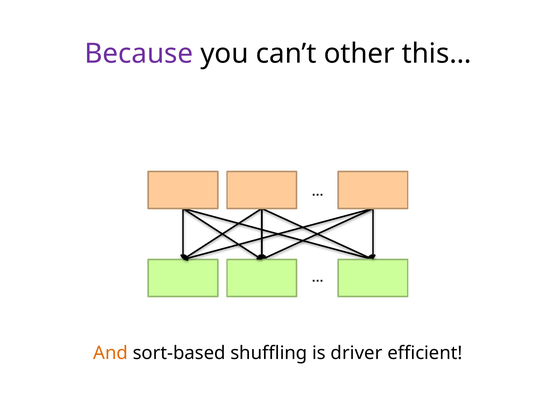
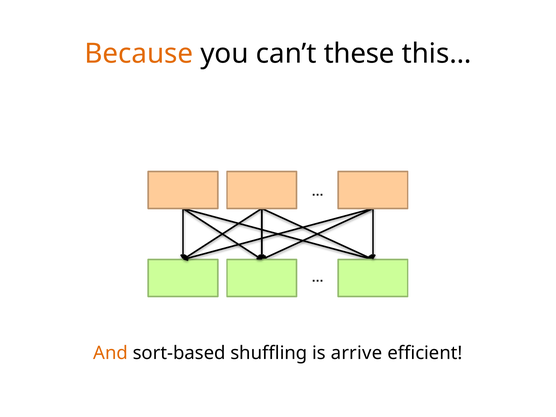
Because colour: purple -> orange
other: other -> these
driver: driver -> arrive
